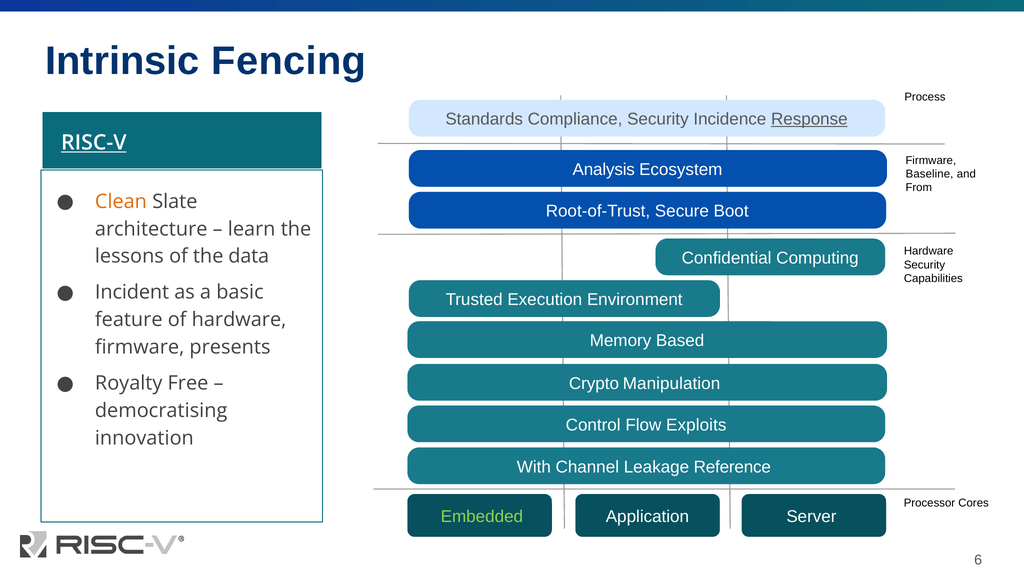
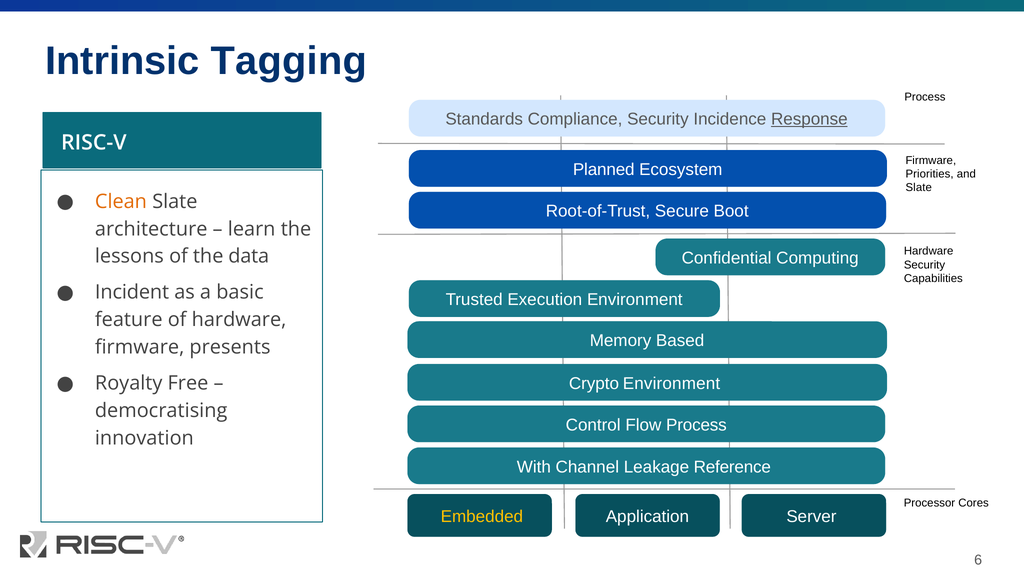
Fencing: Fencing -> Tagging
RISC-V underline: present -> none
Analysis: Analysis -> Planned
Baseline: Baseline -> Priorities
From at (919, 188): From -> Slate
Crypto Manipulation: Manipulation -> Environment
Flow Exploits: Exploits -> Process
Embedded colour: light green -> yellow
